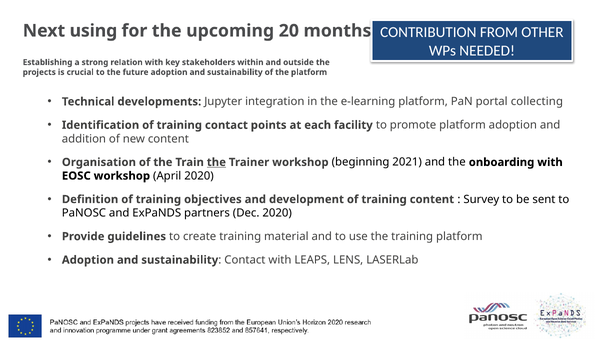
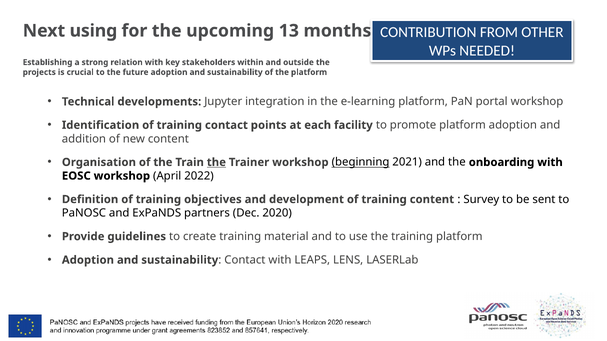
20: 20 -> 13
portal collecting: collecting -> workshop
beginning underline: none -> present
April 2020: 2020 -> 2022
